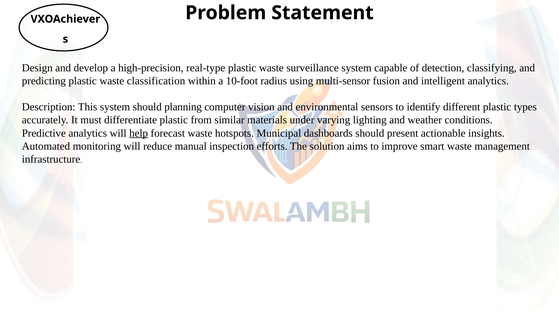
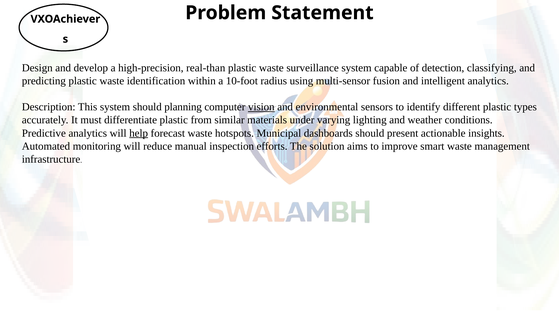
real-type: real-type -> real-than
classification: classification -> identification
vision underline: none -> present
